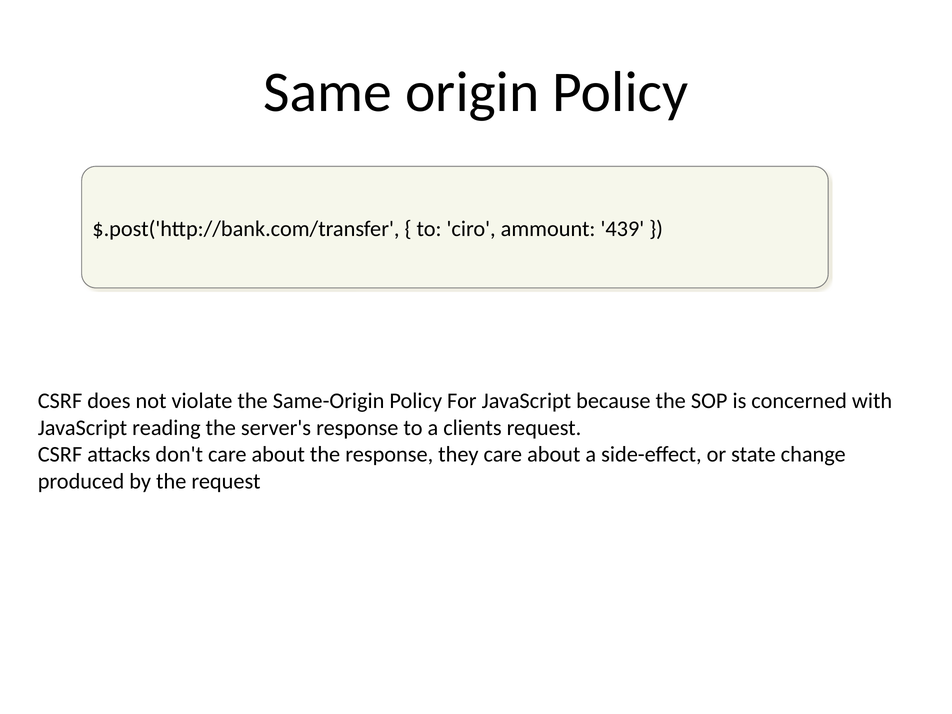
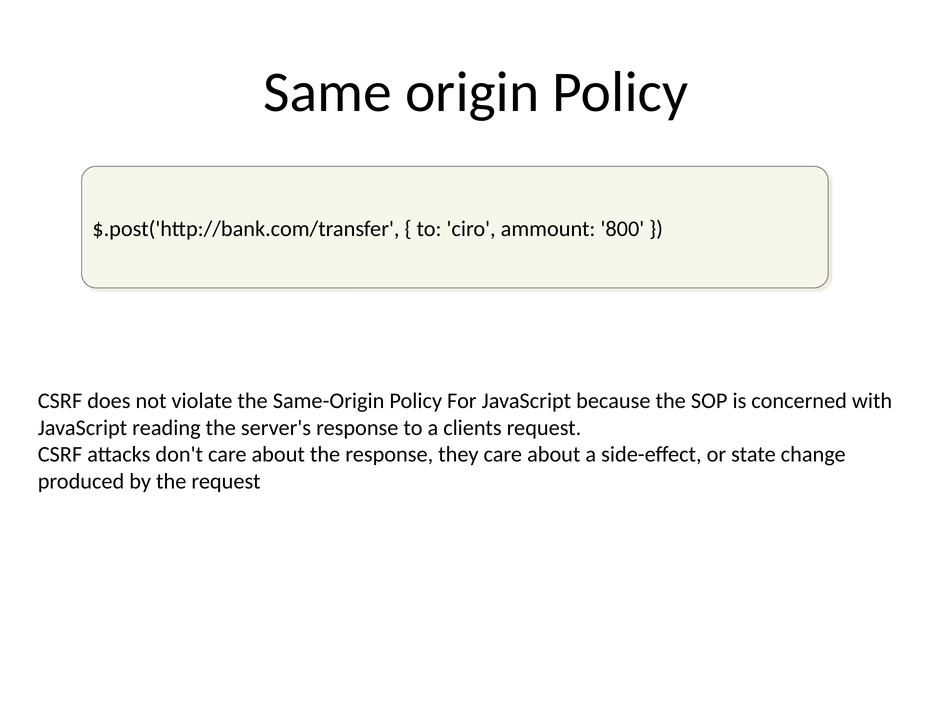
439: 439 -> 800
